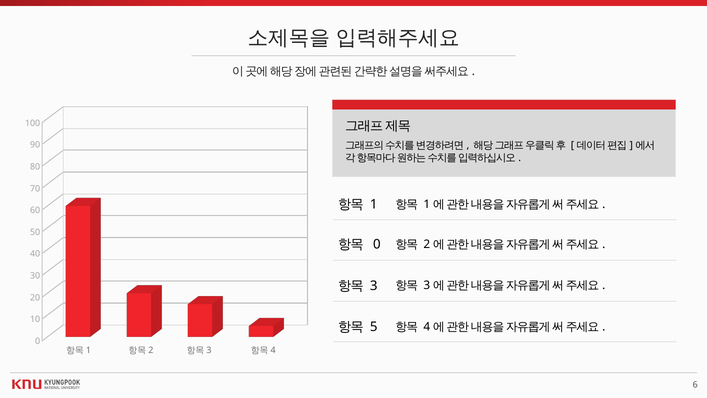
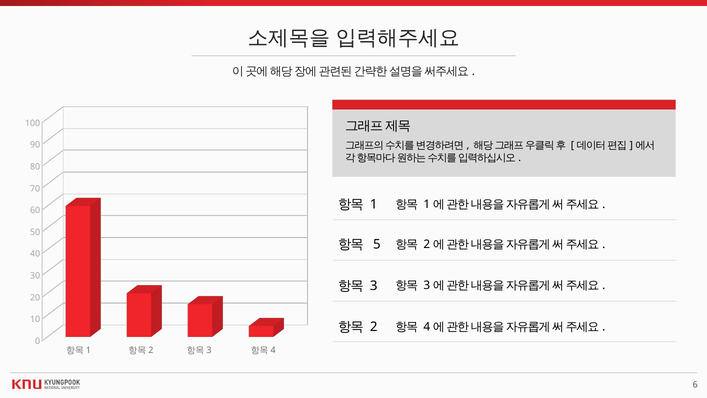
0 at (377, 244): 0 -> 5
5: 5 -> 2
